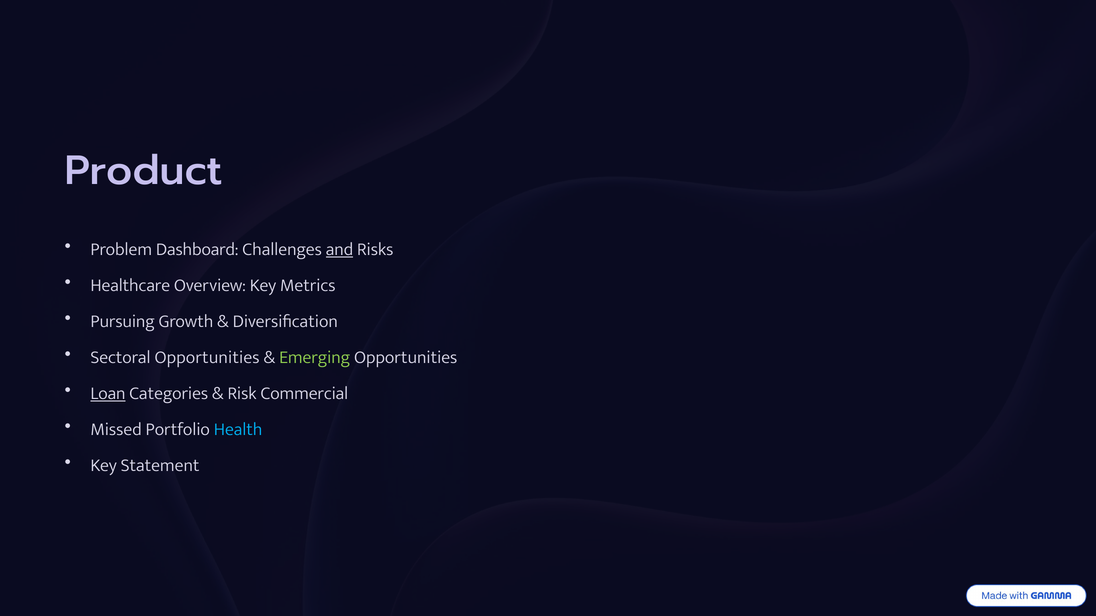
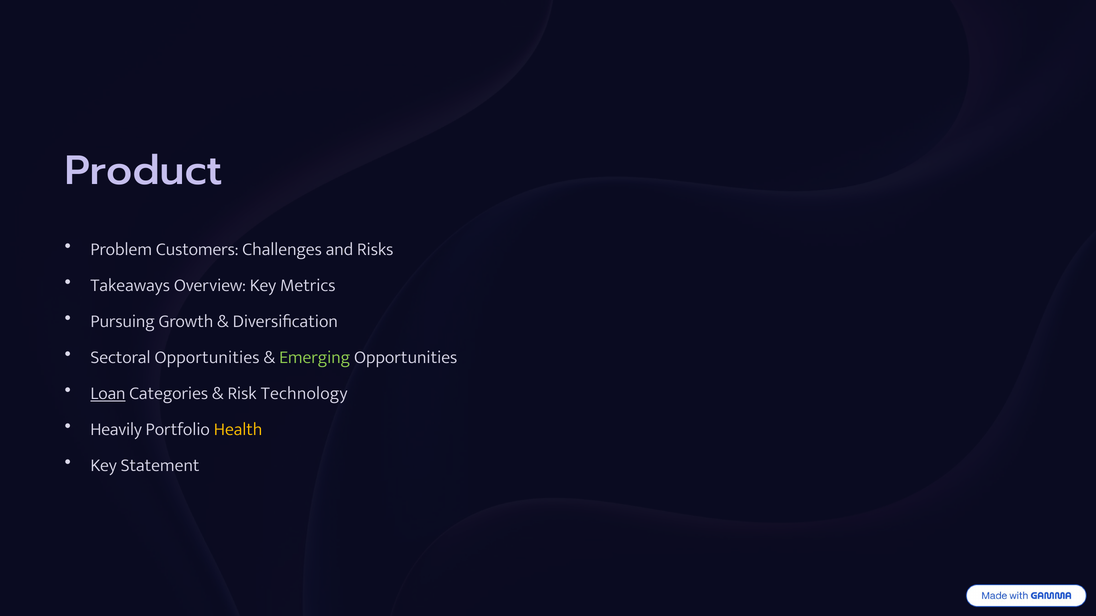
Dashboard: Dashboard -> Customers
and underline: present -> none
Healthcare: Healthcare -> Takeaways
Commercial: Commercial -> Technology
Missed: Missed -> Heavily
Health colour: light blue -> yellow
